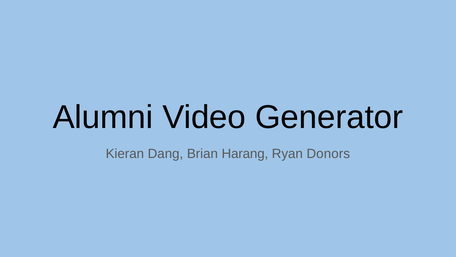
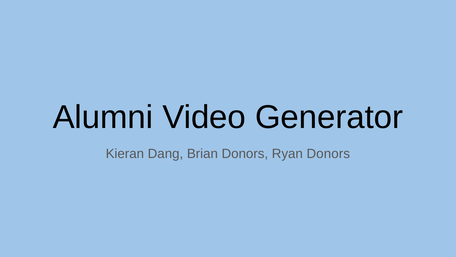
Brian Harang: Harang -> Donors
